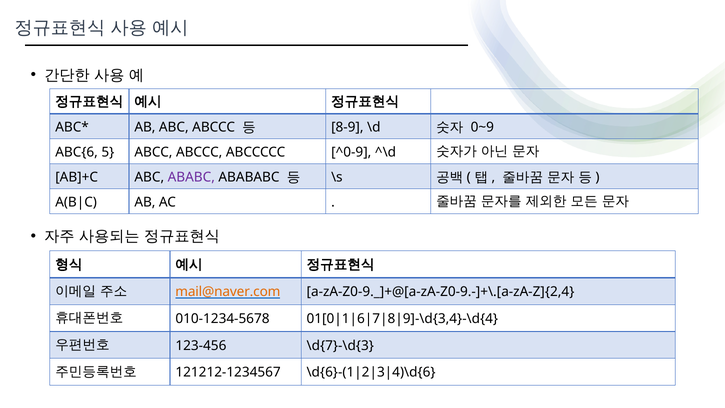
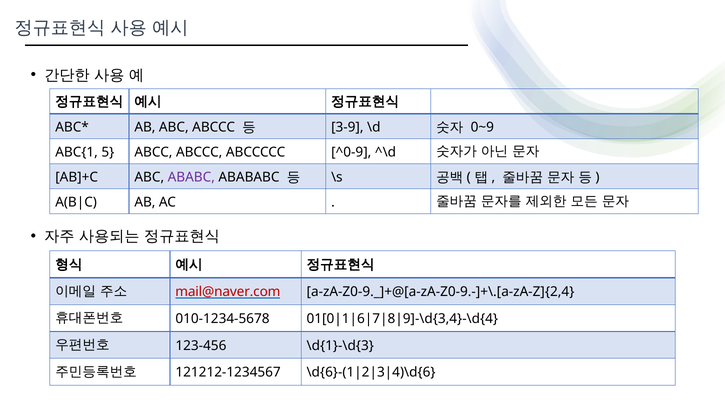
8-9: 8-9 -> 3-9
ABC{6: ABC{6 -> ABC{1
mail@naver.com colour: orange -> red
\d{7}-\d{3: \d{7}-\d{3 -> \d{1}-\d{3
